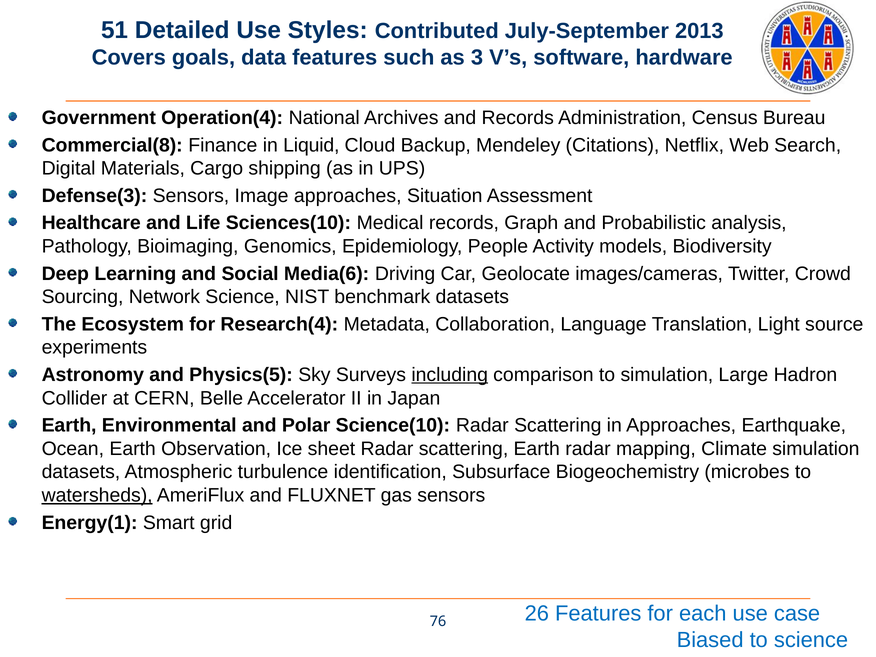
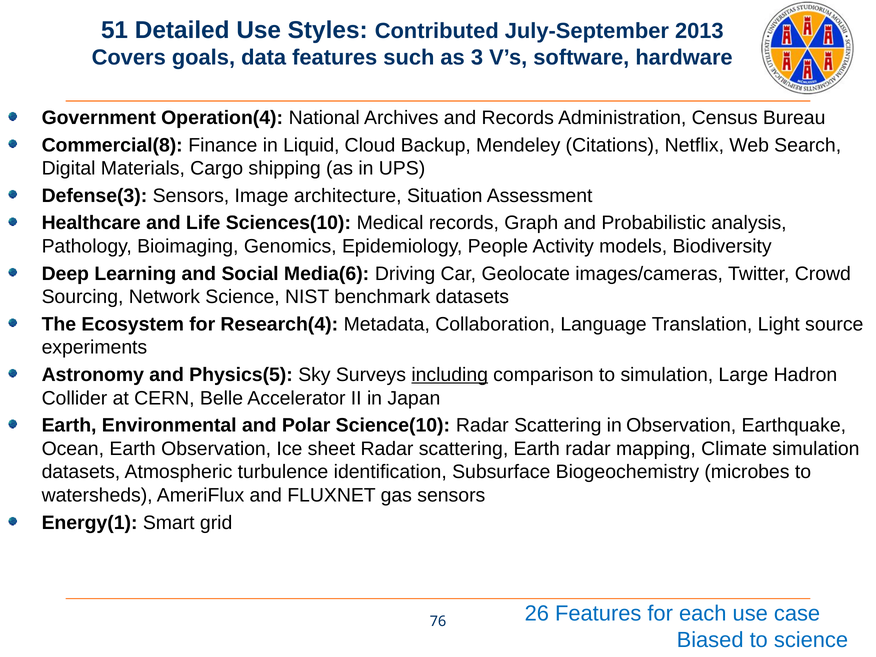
Image approaches: approaches -> architecture
in Approaches: Approaches -> Observation
watersheds underline: present -> none
